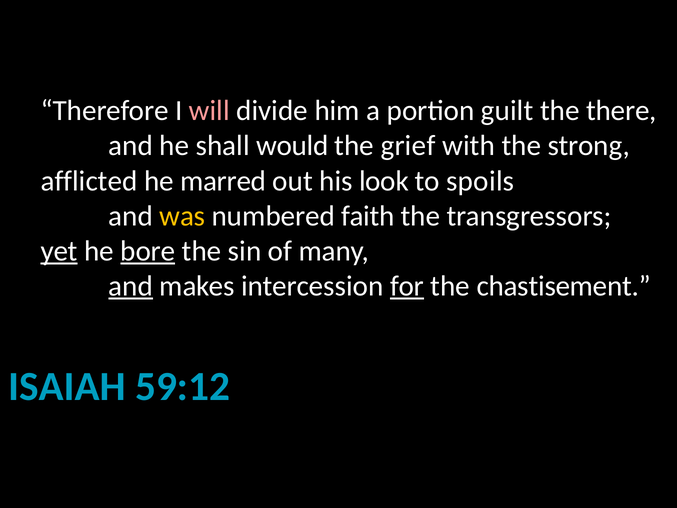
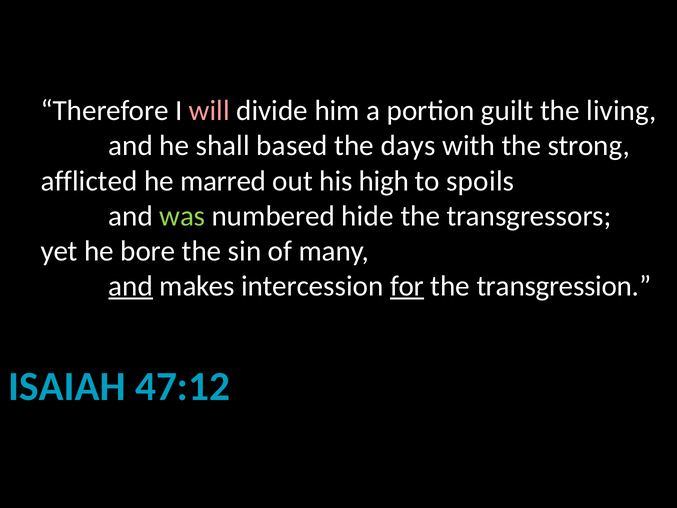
there: there -> living
would: would -> based
grief: grief -> days
look: look -> high
was colour: yellow -> light green
faith: faith -> hide
yet underline: present -> none
bore underline: present -> none
chastisement: chastisement -> transgression
59:12: 59:12 -> 47:12
